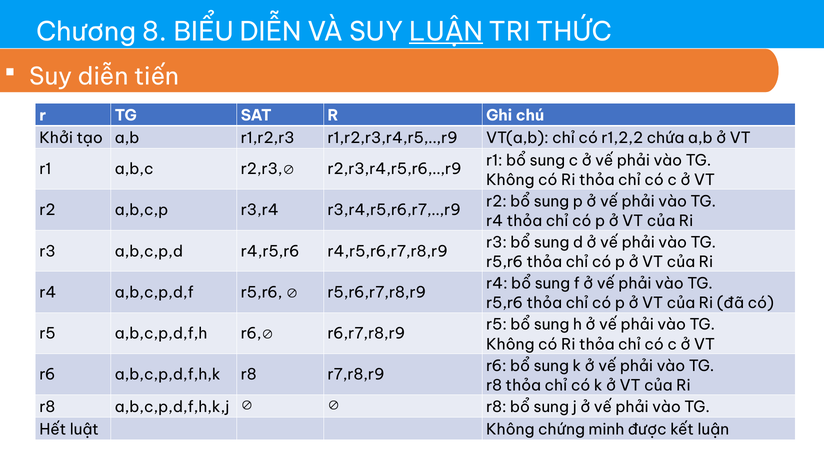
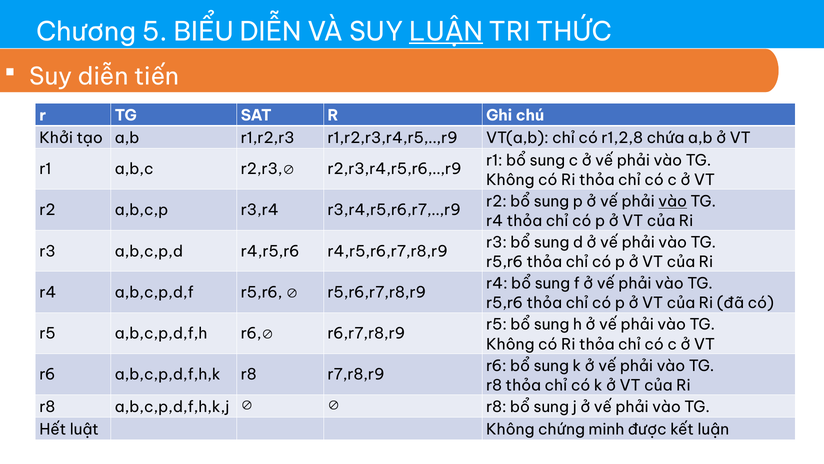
8: 8 -> 5
r1,2,2: r1,2,2 -> r1,2,8
vào at (673, 201) underline: none -> present
